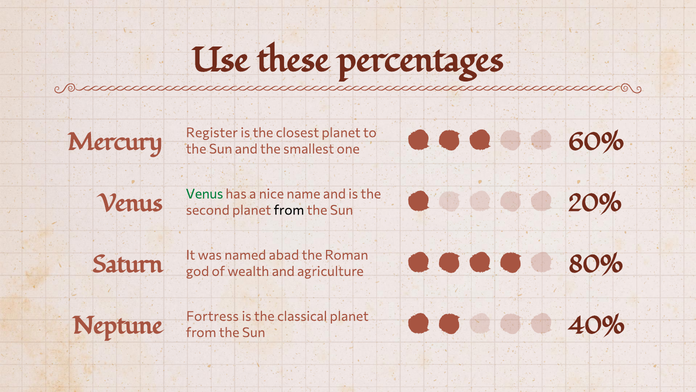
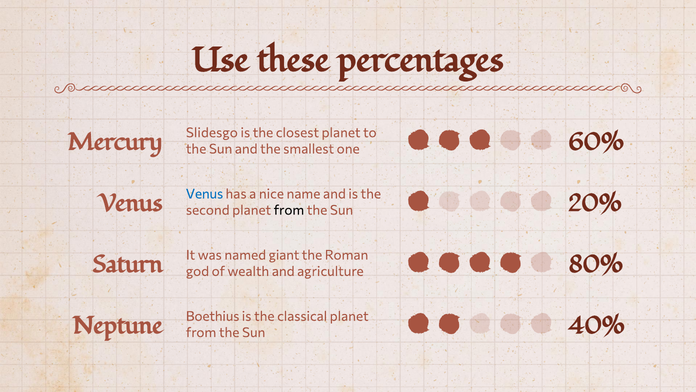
Register: Register -> Slidesgo
Venus at (204, 194) colour: green -> blue
abad: abad -> giant
Fortress: Fortress -> Boethius
